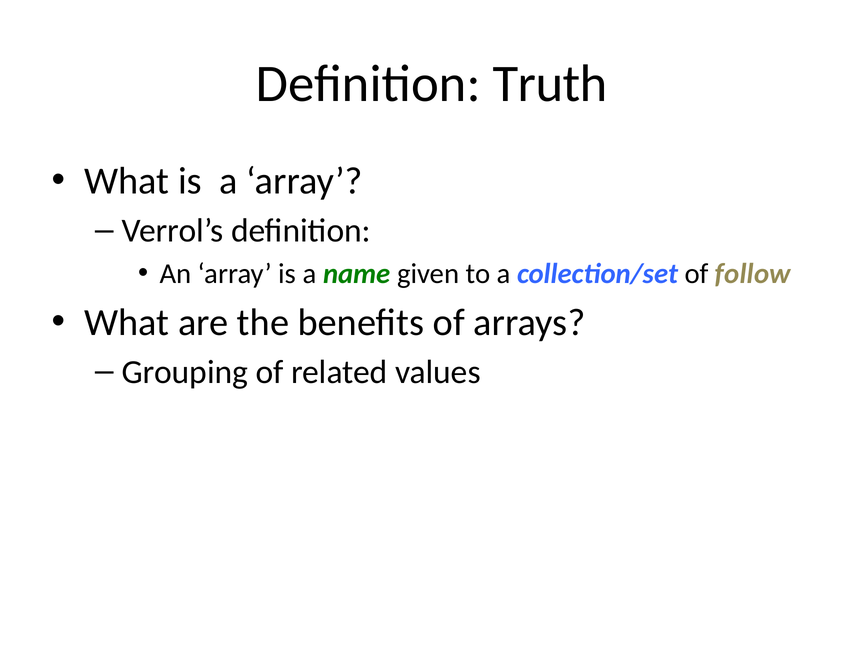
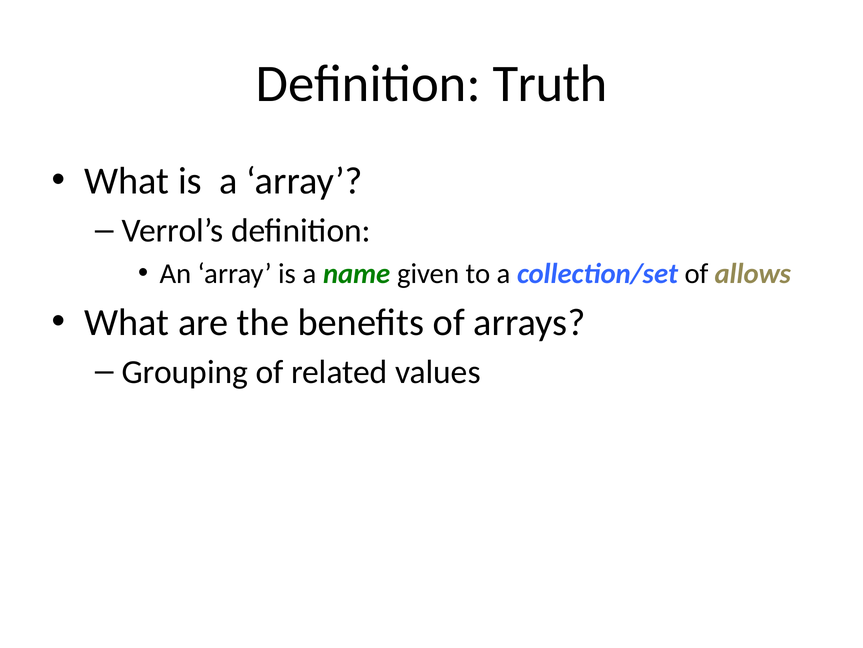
follow: follow -> allows
